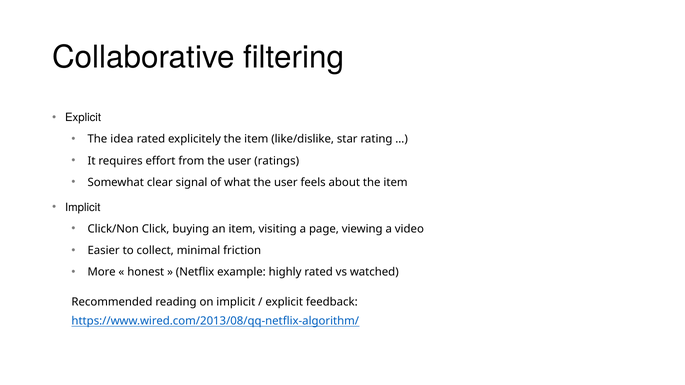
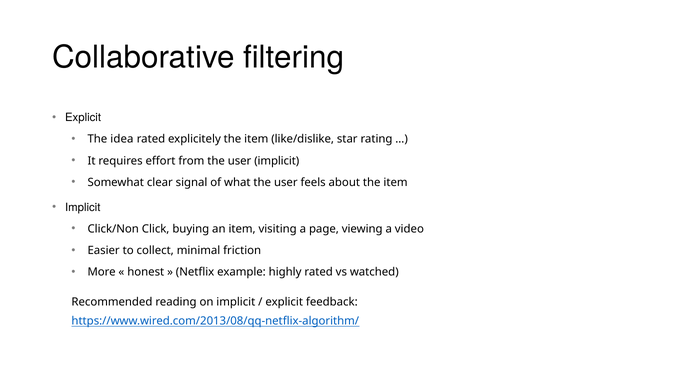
user ratings: ratings -> implicit
